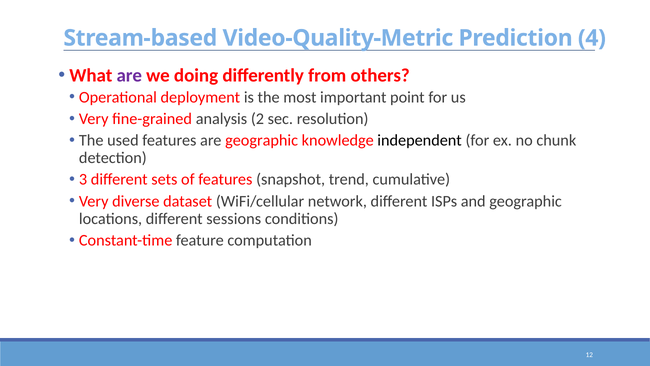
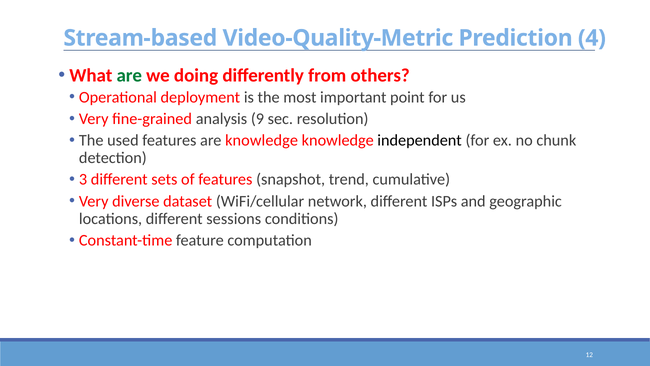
are at (129, 75) colour: purple -> green
2: 2 -> 9
are geographic: geographic -> knowledge
